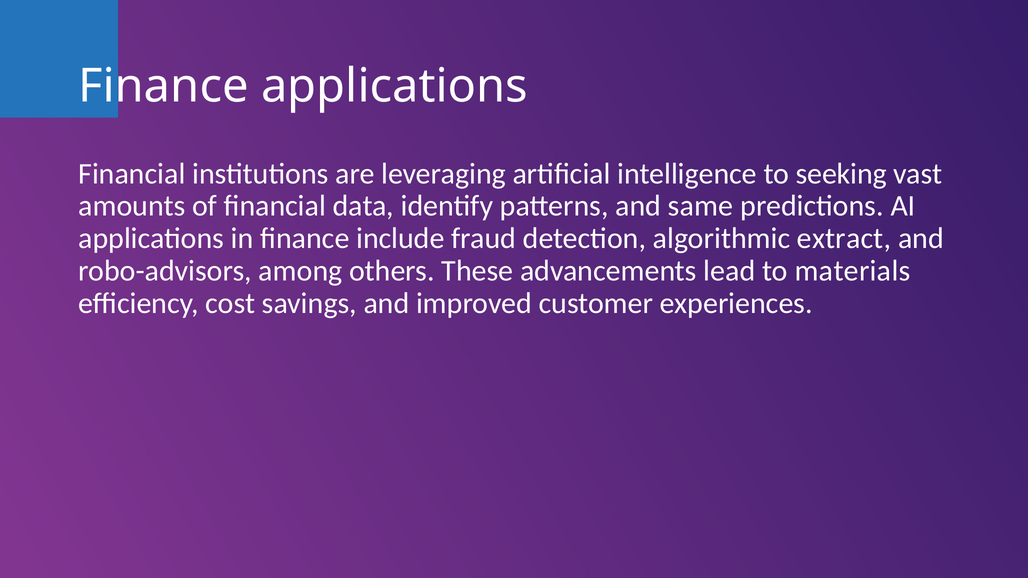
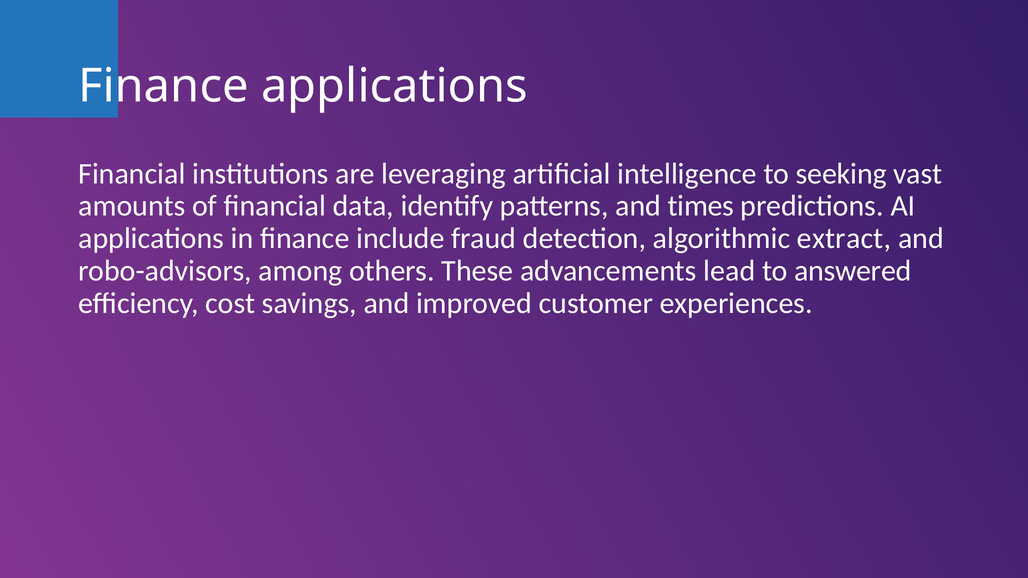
same: same -> times
materials: materials -> answered
